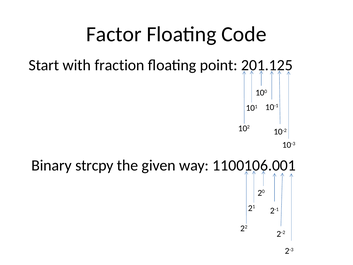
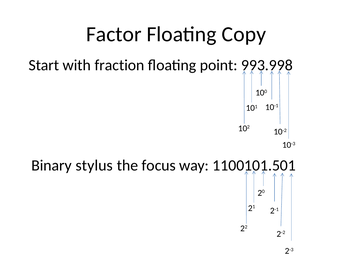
Code: Code -> Copy
201.125: 201.125 -> 993.998
strcpy: strcpy -> stylus
given: given -> focus
1100106.001: 1100106.001 -> 1100101.501
